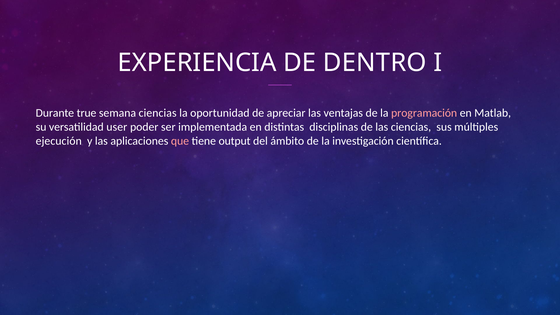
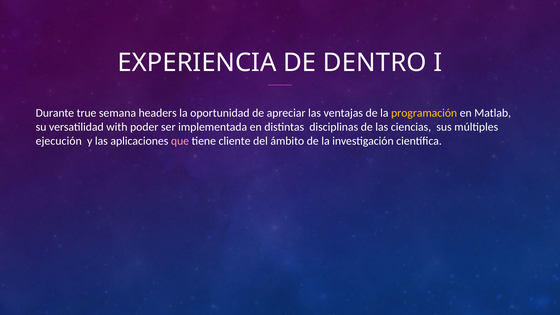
semana ciencias: ciencias -> headers
programación colour: pink -> yellow
user: user -> with
output: output -> cliente
